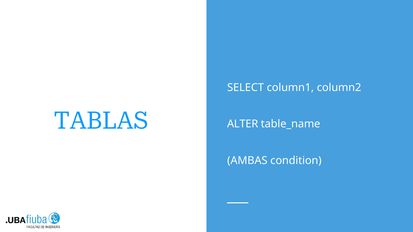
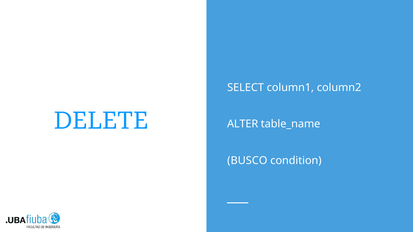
TABLAS: TABLAS -> DELETE
AMBAS: AMBAS -> BUSCO
